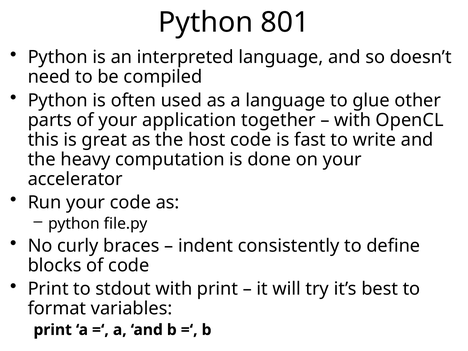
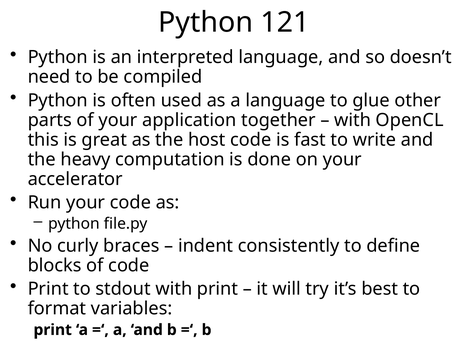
801: 801 -> 121
